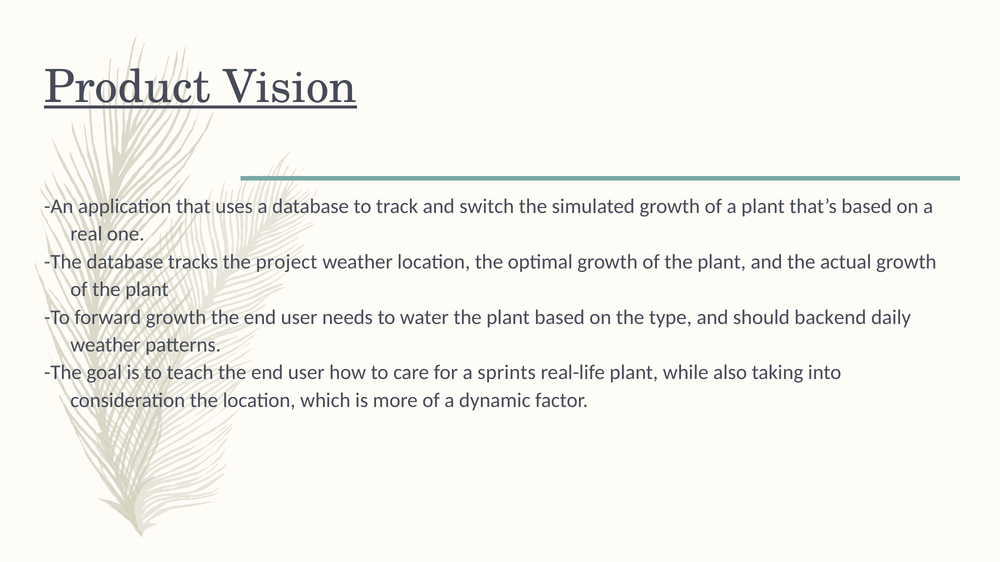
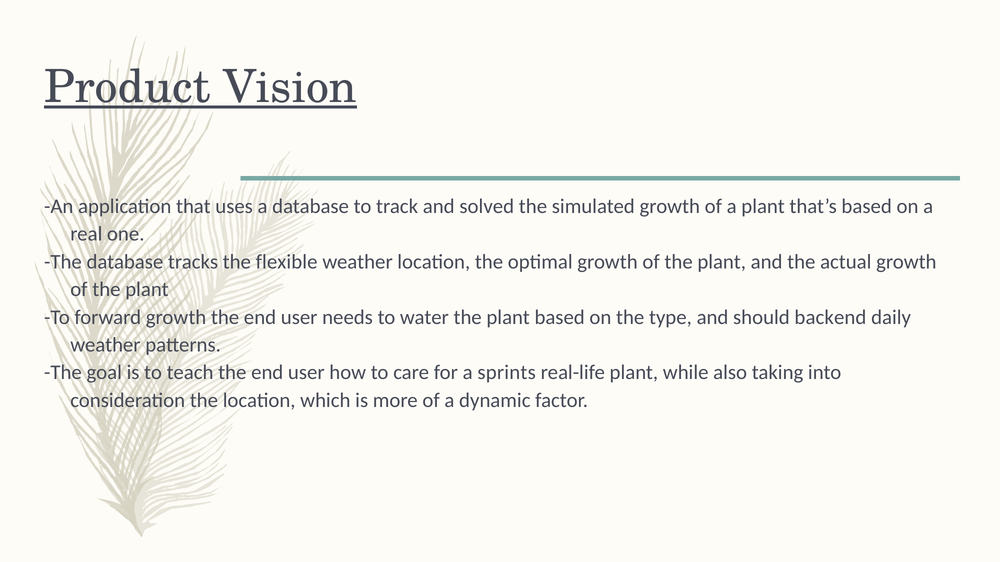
switch: switch -> solved
project: project -> flexible
